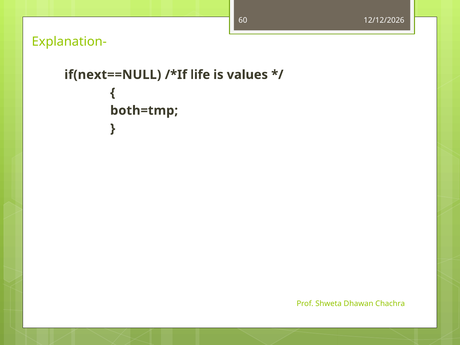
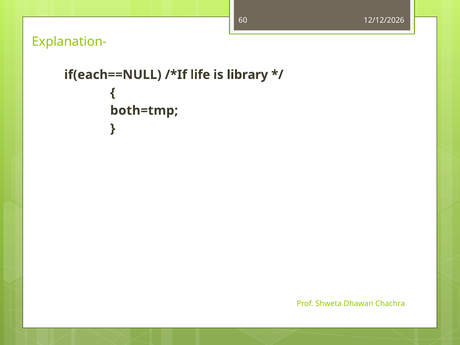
if(next==NULL: if(next==NULL -> if(each==NULL
values: values -> library
